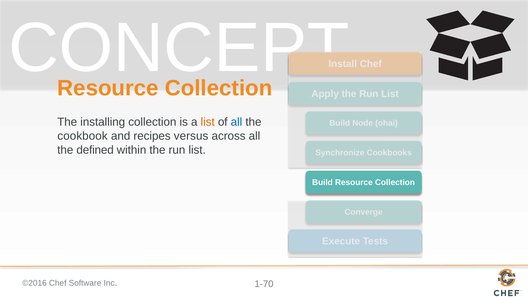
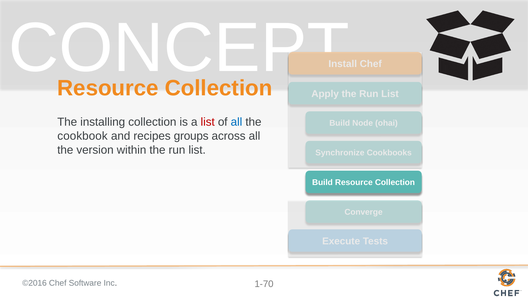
list at (208, 122) colour: orange -> red
versus: versus -> groups
defined: defined -> version
